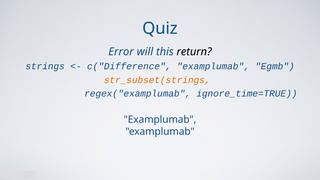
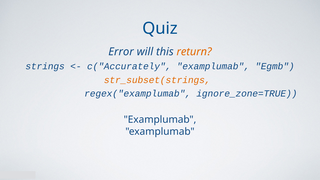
return colour: black -> orange
c("Difference: c("Difference -> c("Accurately
ignore_time=TRUE: ignore_time=TRUE -> ignore_zone=TRUE
